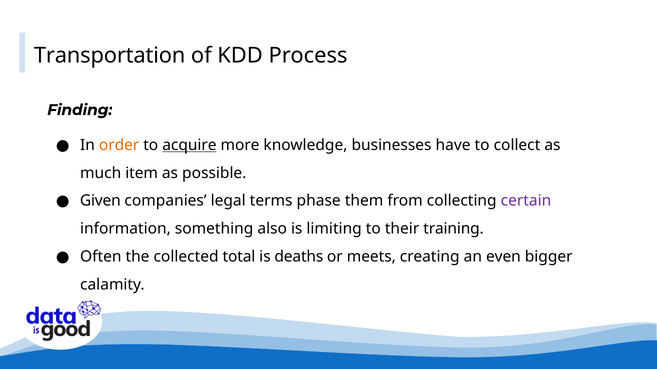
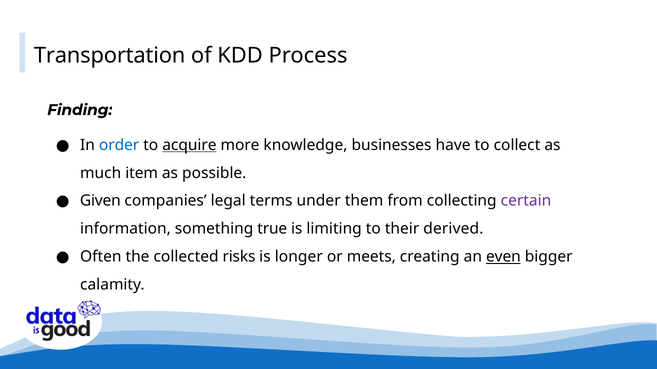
order colour: orange -> blue
phase: phase -> under
also: also -> true
training: training -> derived
total: total -> risks
deaths: deaths -> longer
even underline: none -> present
